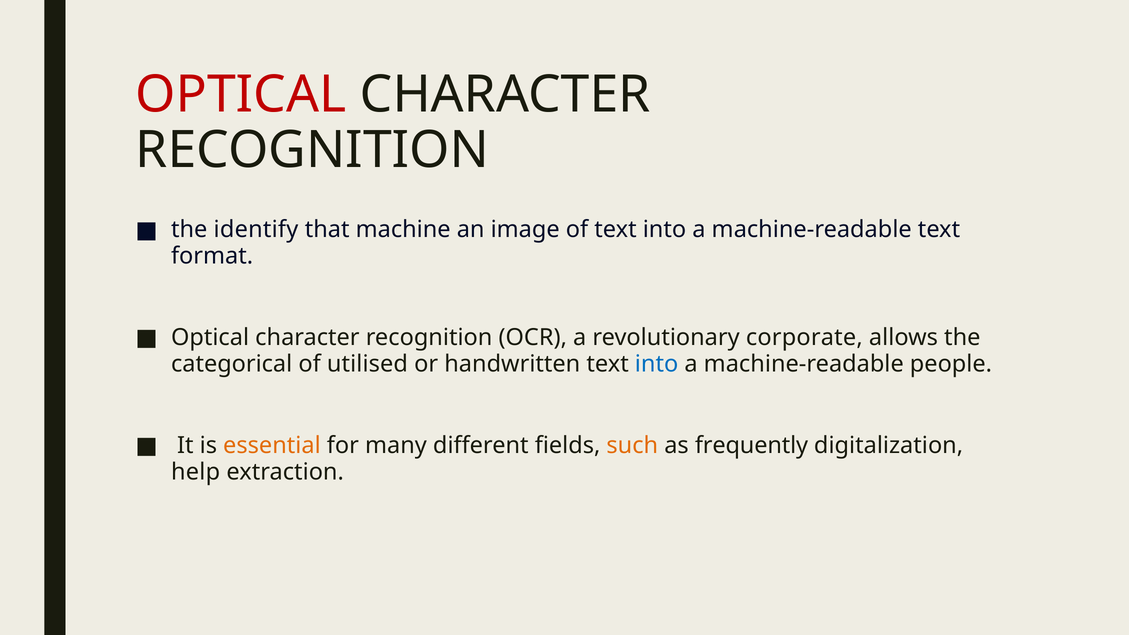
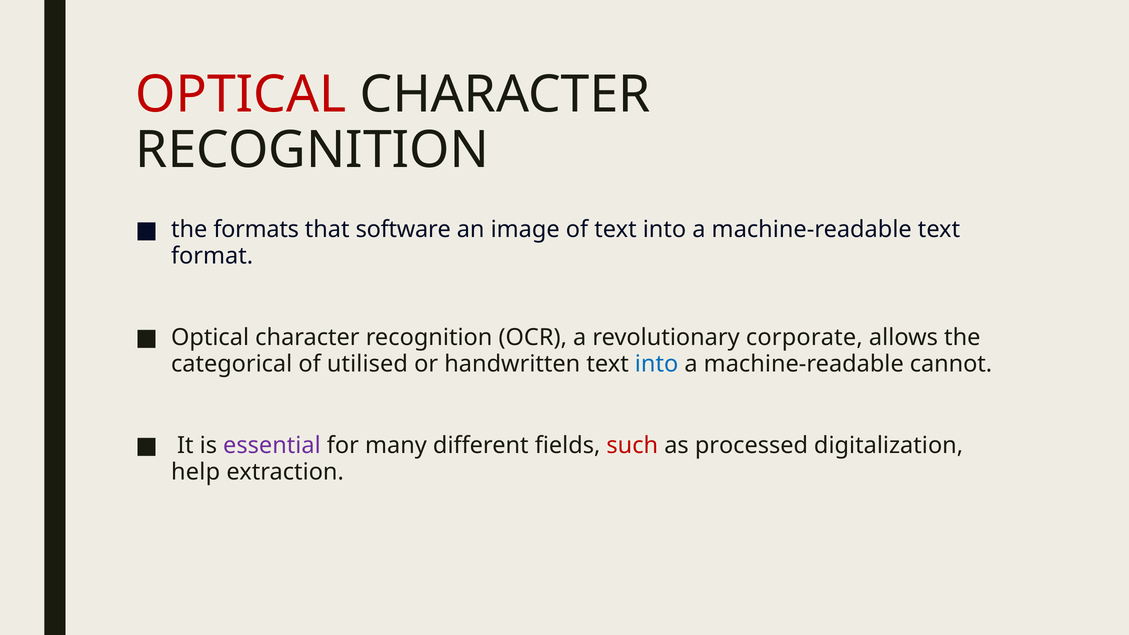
identify: identify -> formats
machine: machine -> software
people: people -> cannot
essential colour: orange -> purple
such colour: orange -> red
frequently: frequently -> processed
